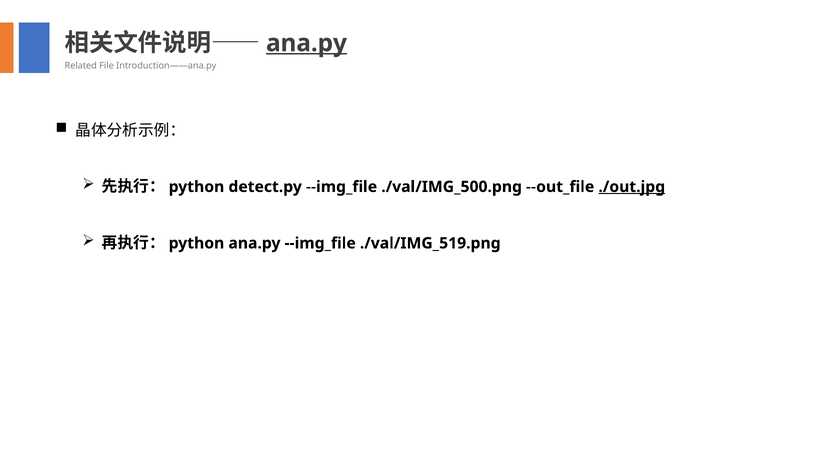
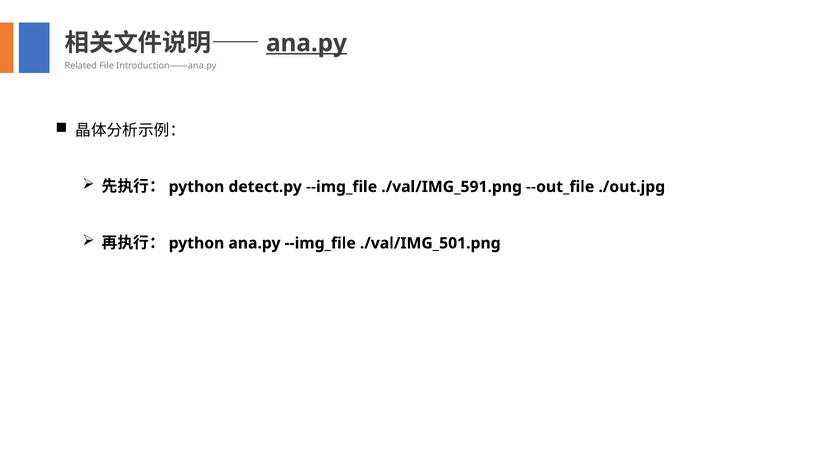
./val/IMG_500.png: ./val/IMG_500.png -> ./val/IMG_591.png
./out.jpg underline: present -> none
./val/IMG_519.png: ./val/IMG_519.png -> ./val/IMG_501.png
